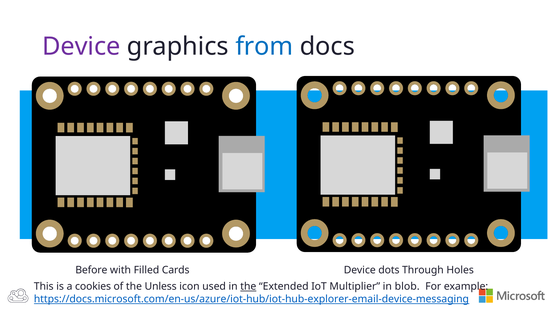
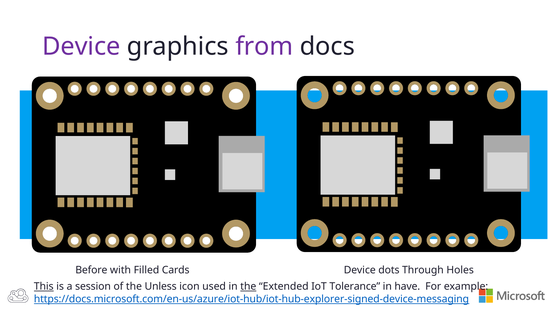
from colour: blue -> purple
This underline: none -> present
cookies: cookies -> session
Multiplier: Multiplier -> Tolerance
blob: blob -> have
https://docs.microsoft.com/en-us/azure/iot-hub/iot-hub-explorer-email-device-messaging: https://docs.microsoft.com/en-us/azure/iot-hub/iot-hub-explorer-email-device-messaging -> https://docs.microsoft.com/en-us/azure/iot-hub/iot-hub-explorer-signed-device-messaging
